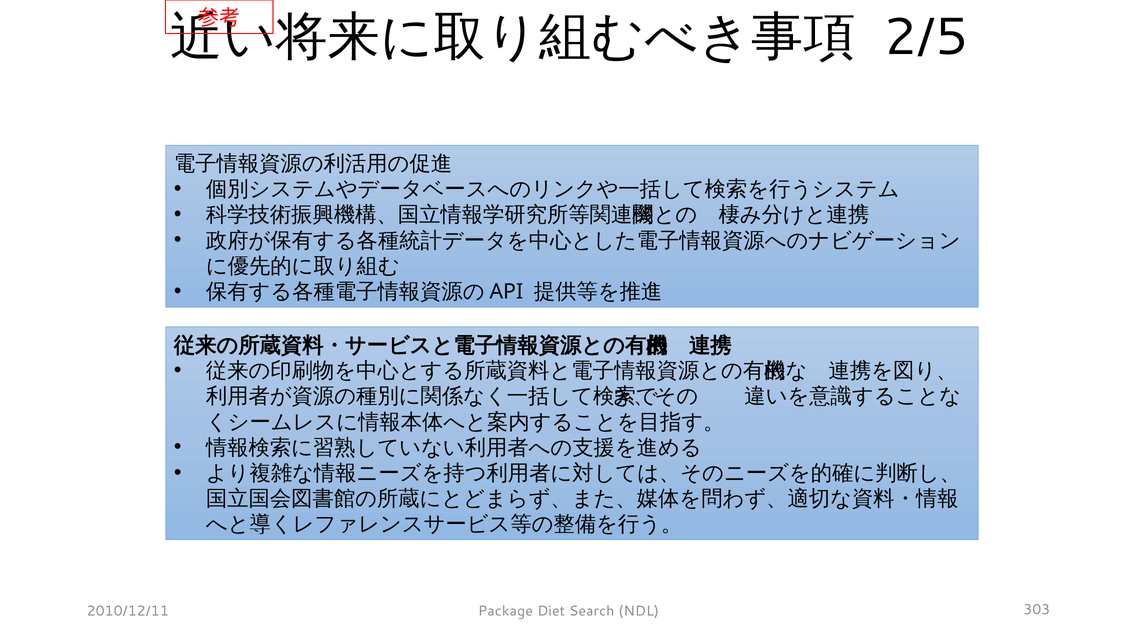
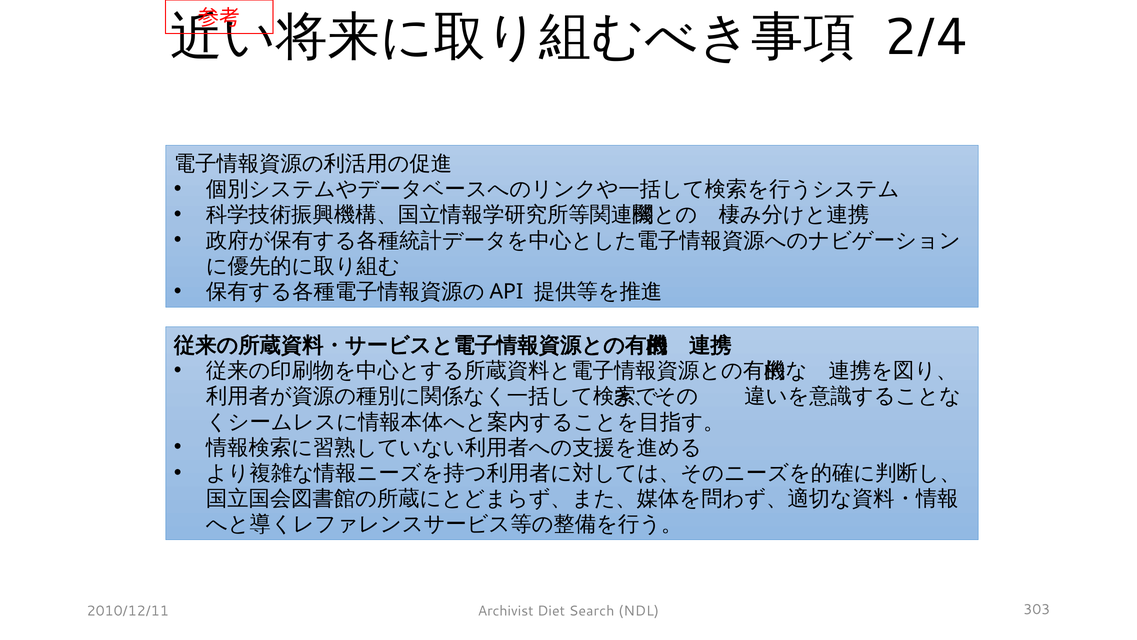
2/5: 2/5 -> 2/4
Package: Package -> Archivist
